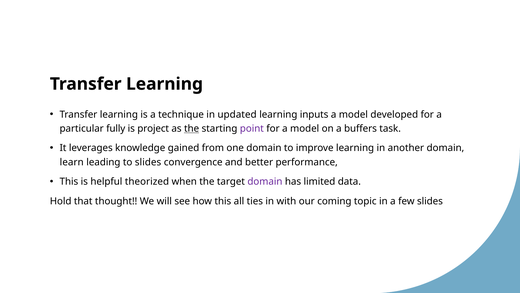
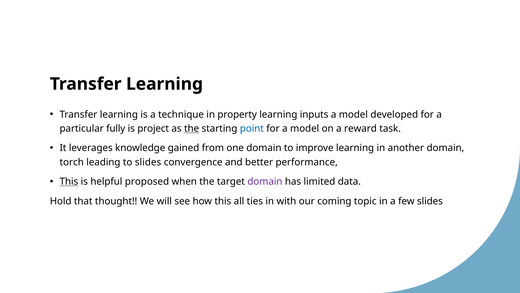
updated: updated -> property
point colour: purple -> blue
buffers: buffers -> reward
learn: learn -> torch
This at (69, 181) underline: none -> present
theorized: theorized -> proposed
